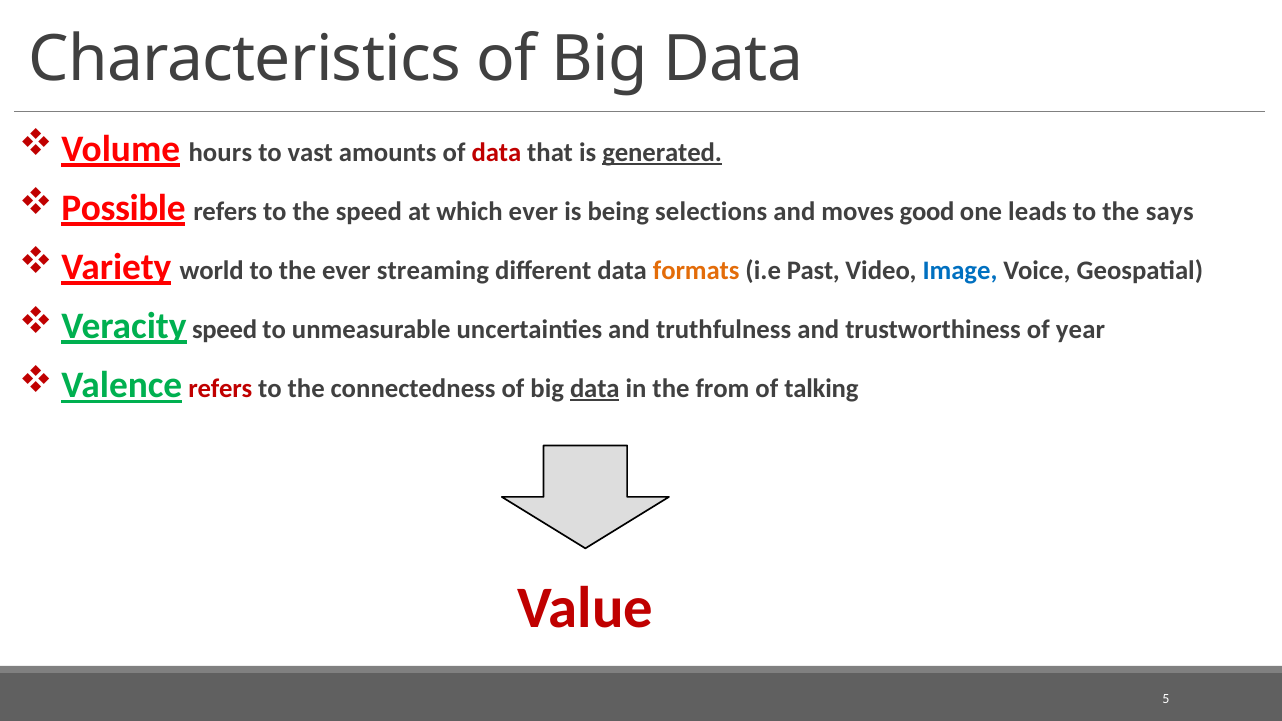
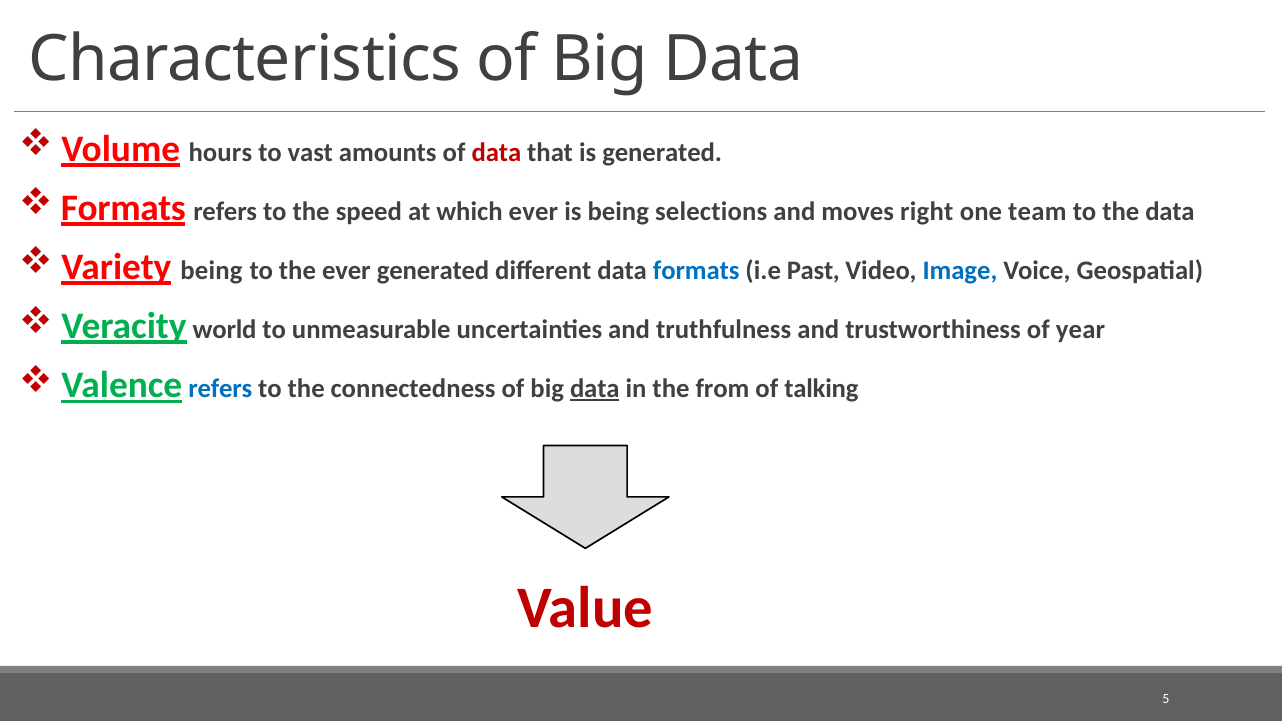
generated at (662, 153) underline: present -> none
Possible at (123, 208): Possible -> Formats
good: good -> right
leads: leads -> team
the says: says -> data
Variety world: world -> being
ever streaming: streaming -> generated
formats at (696, 271) colour: orange -> blue
Veracity speed: speed -> world
refers at (220, 389) colour: red -> blue
